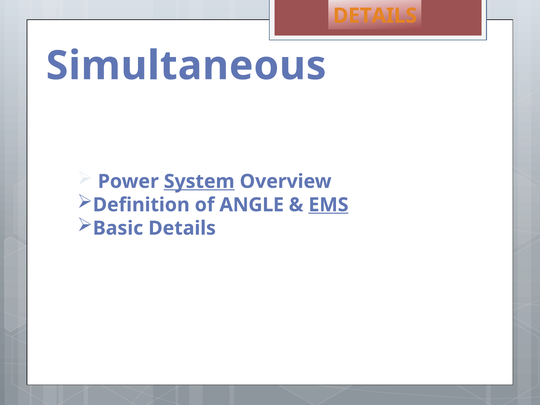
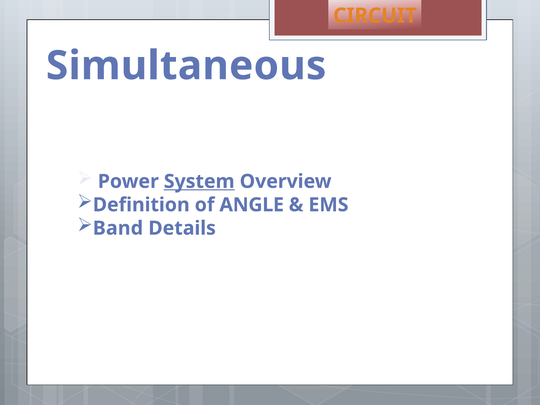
DETAILS at (375, 16): DETAILS -> CIRCUIT
EMS underline: present -> none
Basic: Basic -> Band
